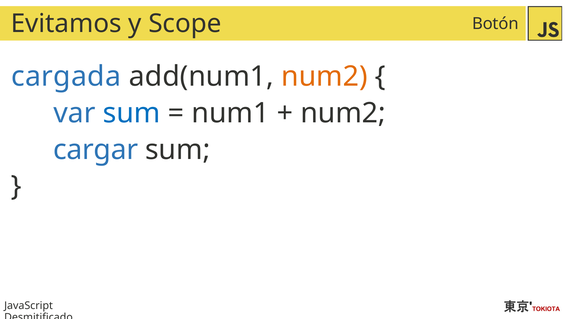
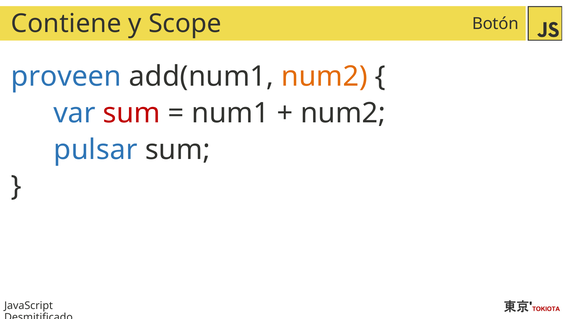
Evitamos: Evitamos -> Contiene
cargada: cargada -> proveen
sum at (132, 113) colour: blue -> red
cargar: cargar -> pulsar
